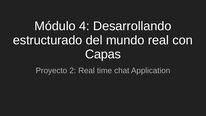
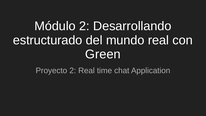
Módulo 4: 4 -> 2
Capas: Capas -> Green
